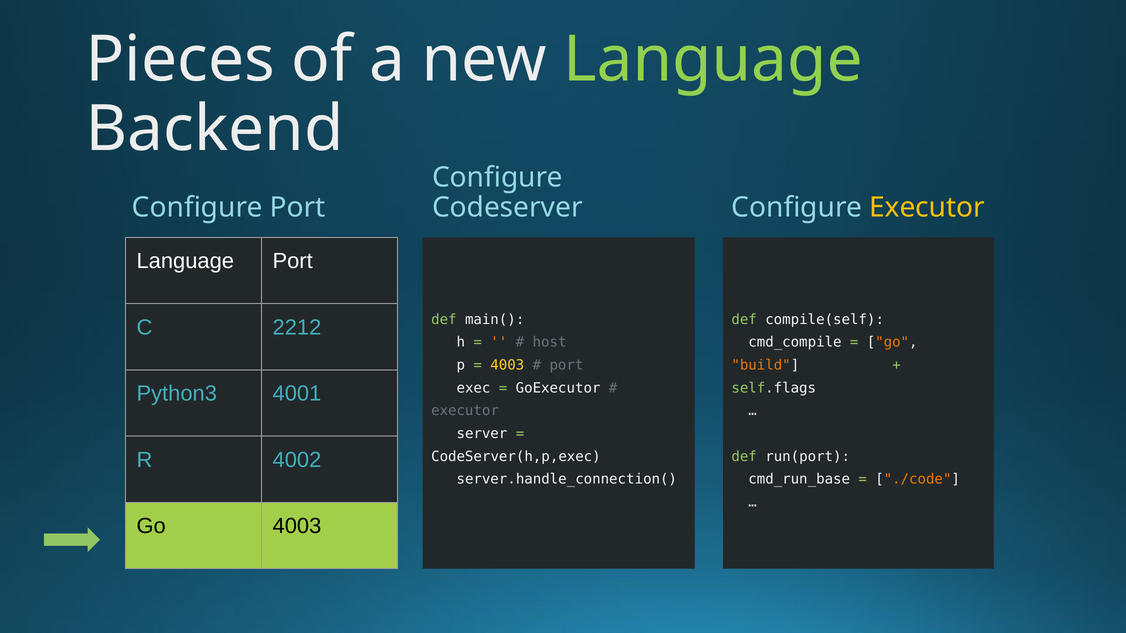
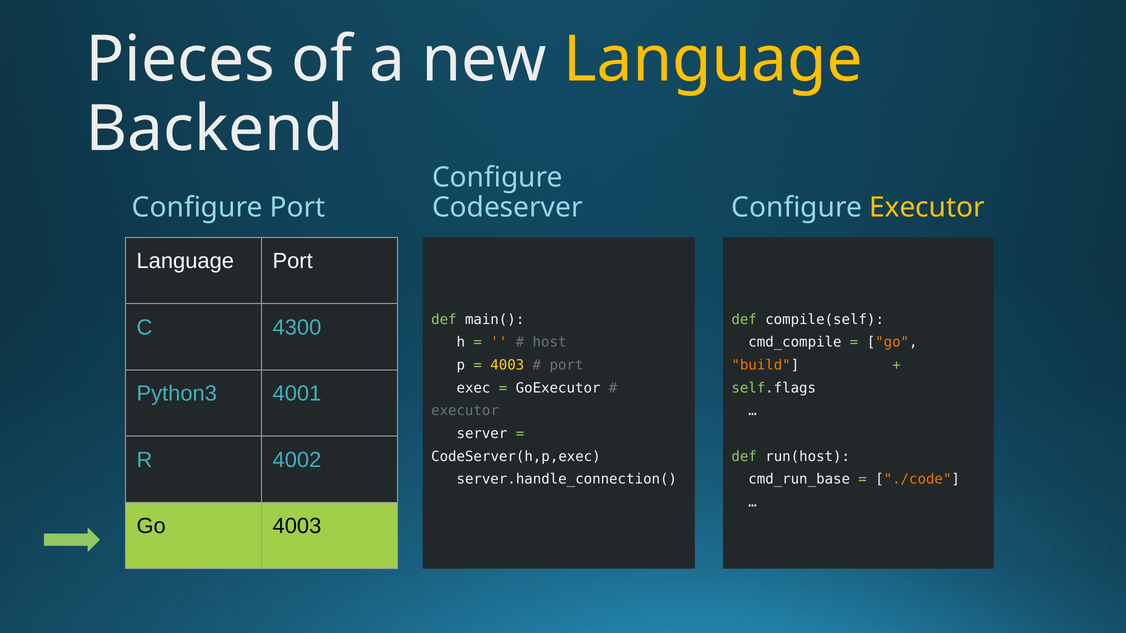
Language at (713, 60) colour: light green -> yellow
2212: 2212 -> 4300
run(port: run(port -> run(host
